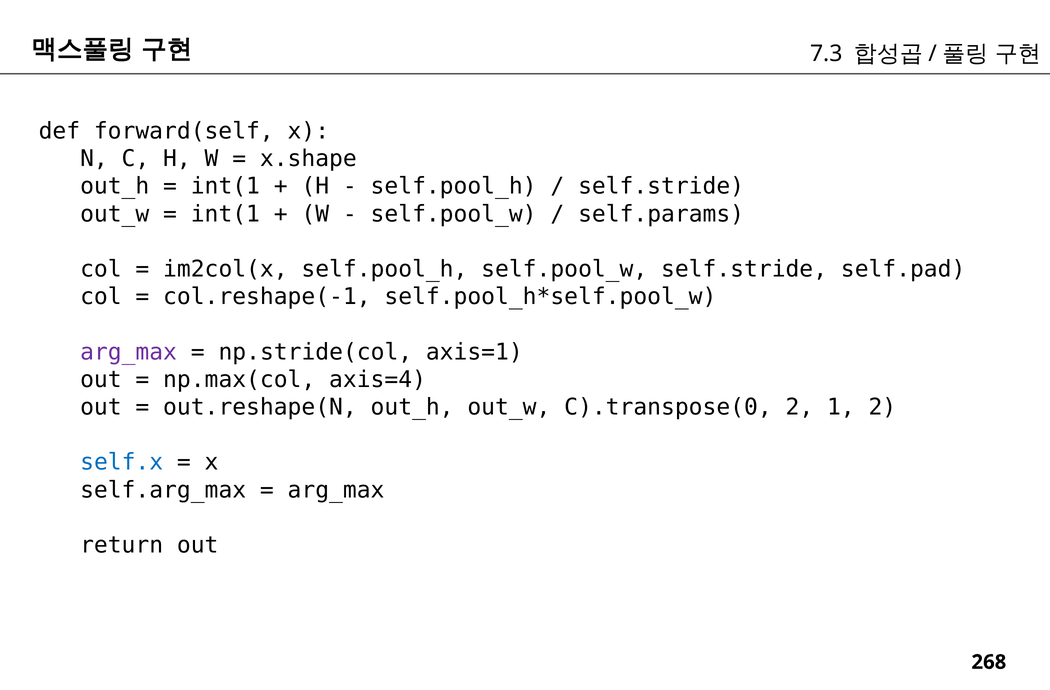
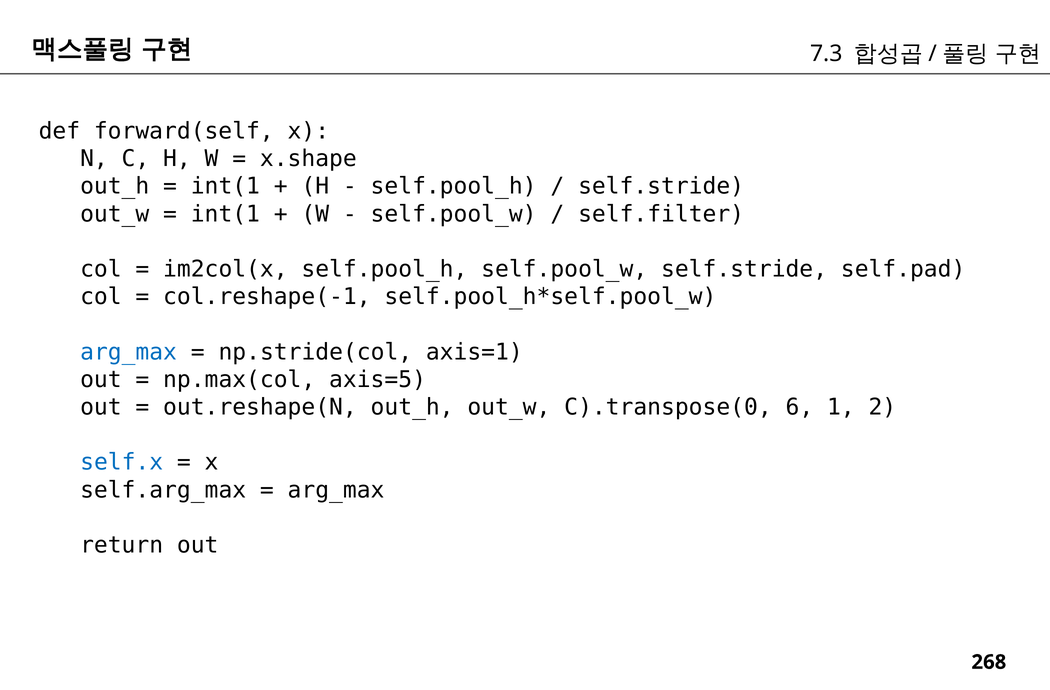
self.params: self.params -> self.filter
arg_max at (129, 352) colour: purple -> blue
axis=4: axis=4 -> axis=5
C).transpose(0 2: 2 -> 6
